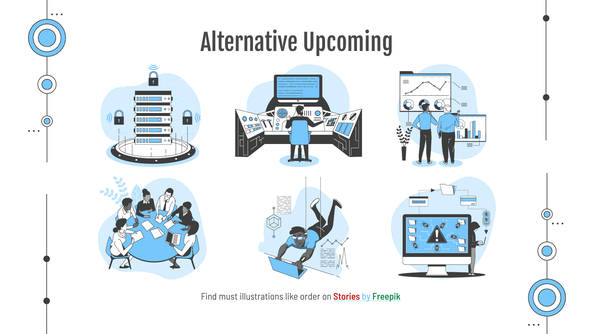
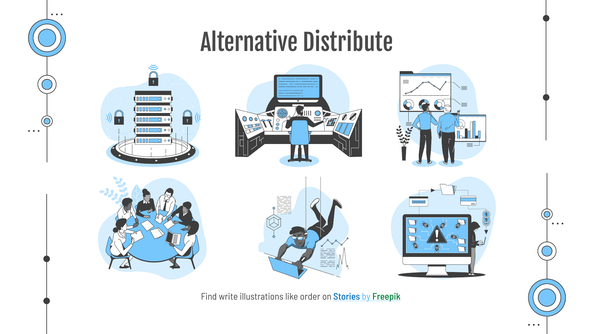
Upcoming: Upcoming -> Distribute
must: must -> write
Stories colour: red -> blue
